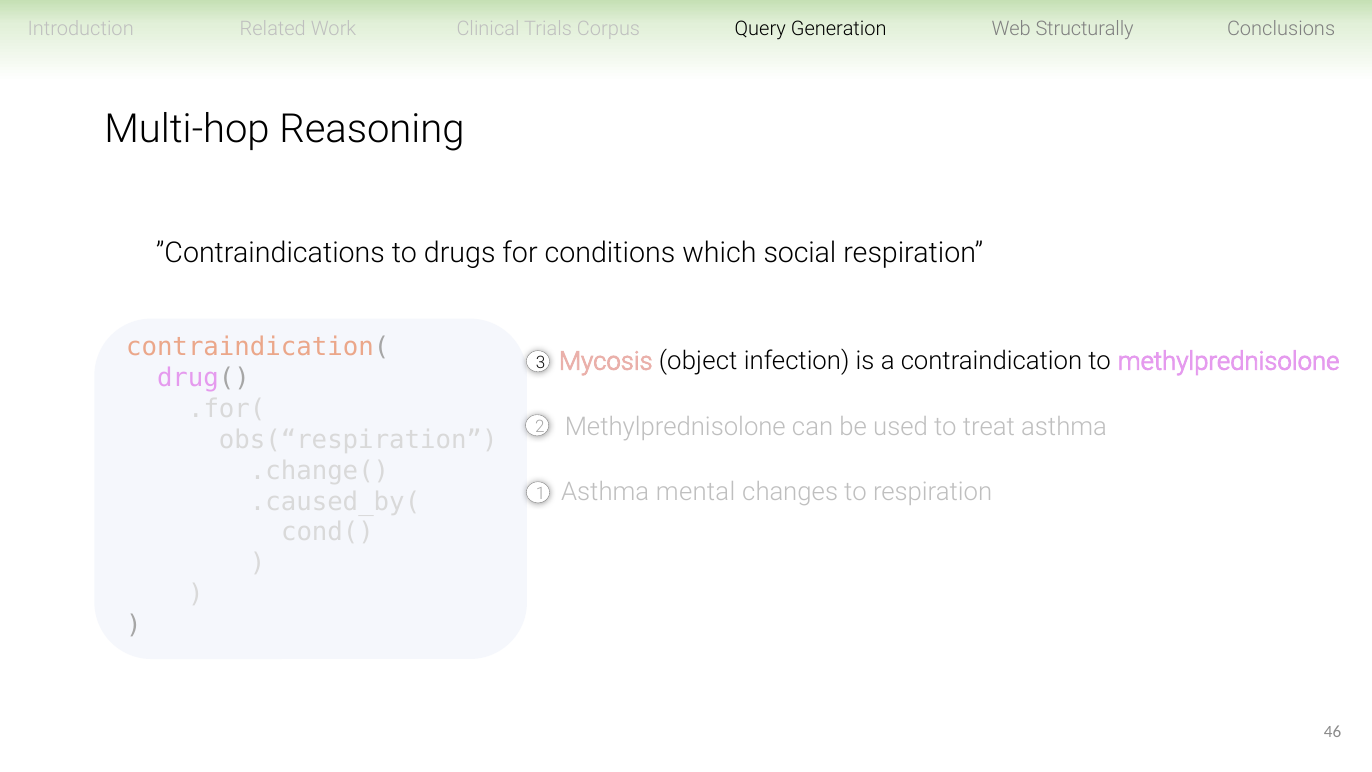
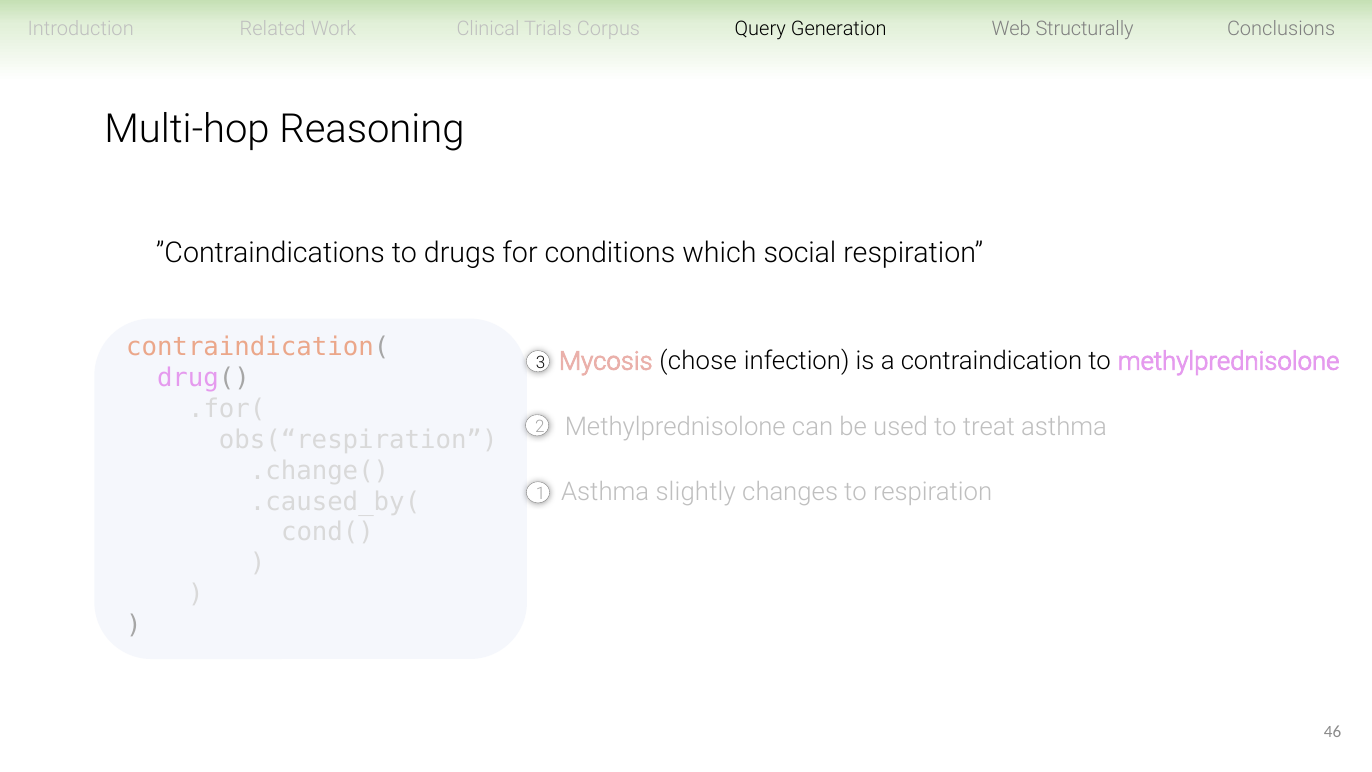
object: object -> chose
mental: mental -> slightly
